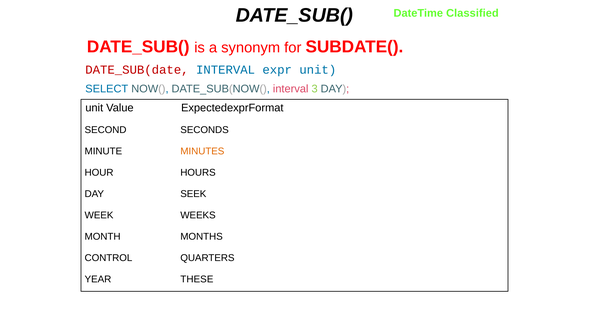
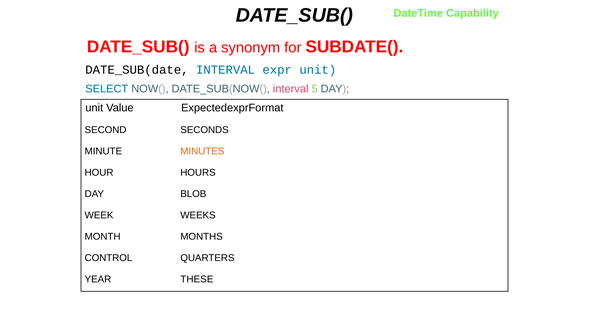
Classified: Classified -> Capability
DATE_SUB(date colour: red -> black
3: 3 -> 5
SEEK: SEEK -> BLOB
